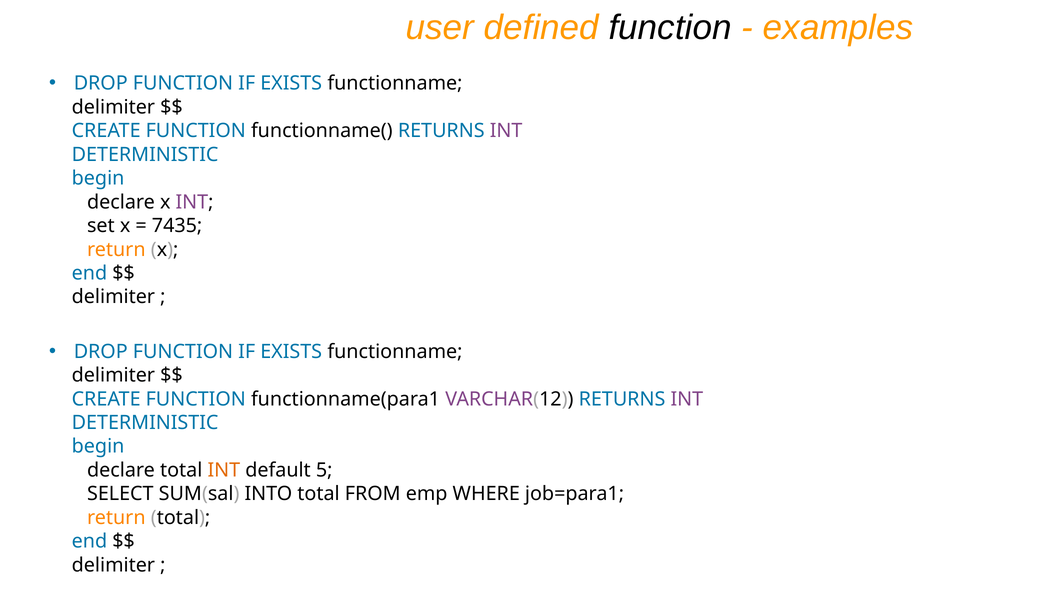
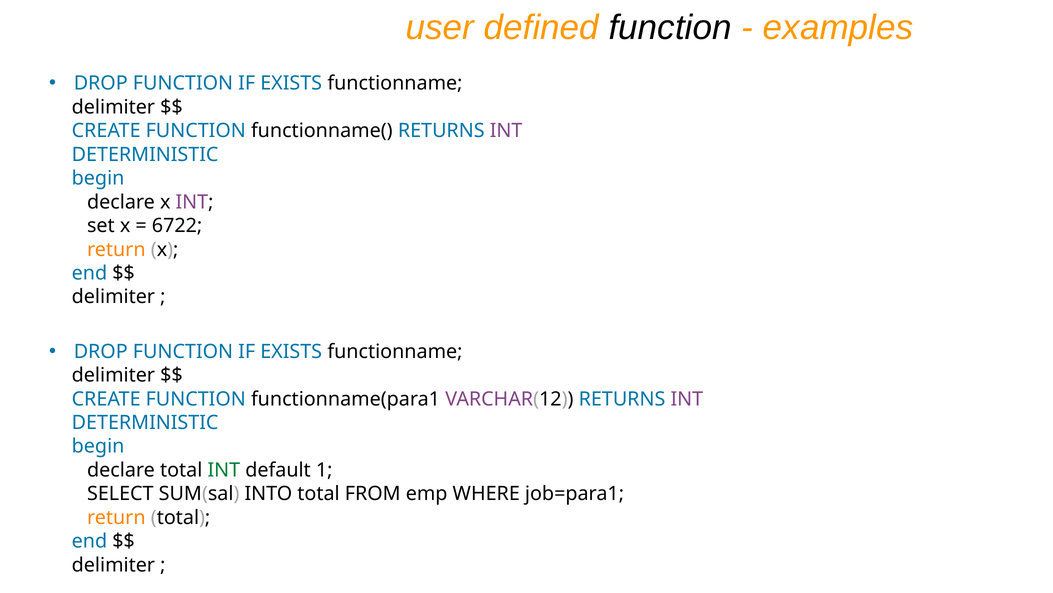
7435: 7435 -> 6722
INT at (224, 470) colour: orange -> green
5: 5 -> 1
